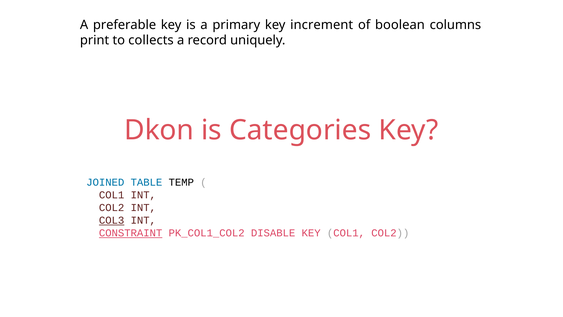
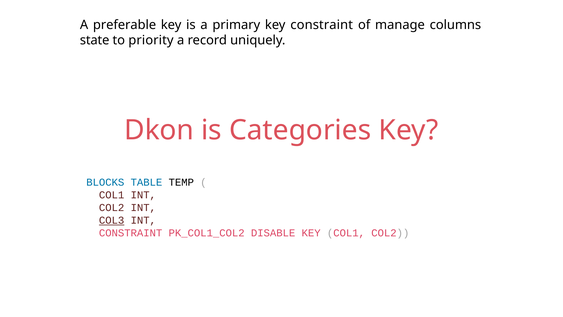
key increment: increment -> constraint
boolean: boolean -> manage
print: print -> state
collects: collects -> priority
JOINED: JOINED -> BLOCKS
CONSTRAINT at (131, 233) underline: present -> none
